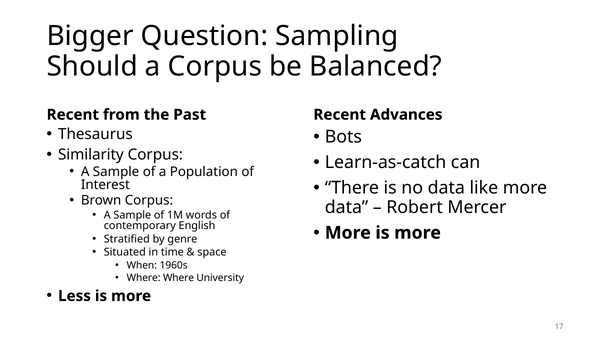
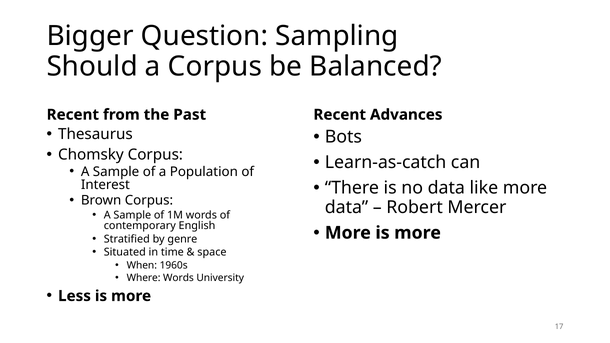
Similarity: Similarity -> Chomsky
Where Where: Where -> Words
